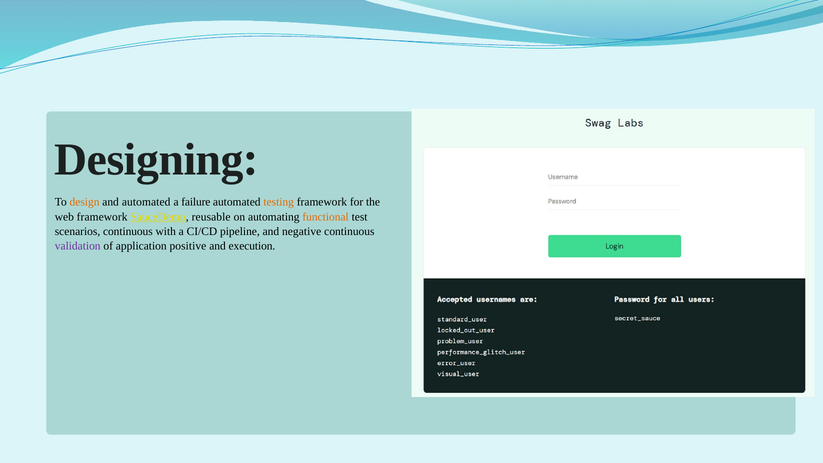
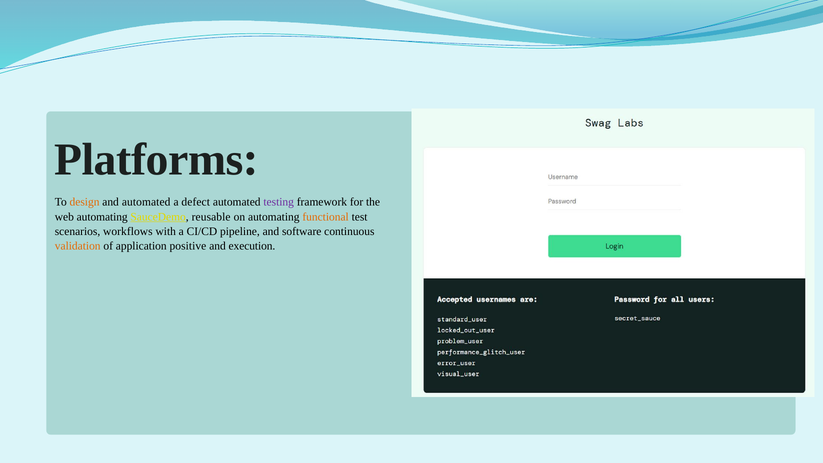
Designing: Designing -> Platforms
failure: failure -> defect
testing colour: orange -> purple
web framework: framework -> automating
scenarios continuous: continuous -> workflows
negative: negative -> software
validation colour: purple -> orange
